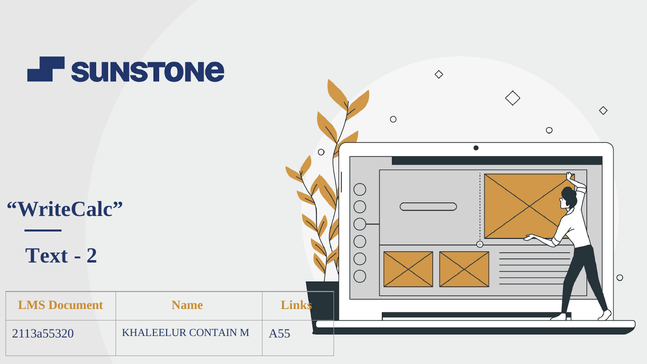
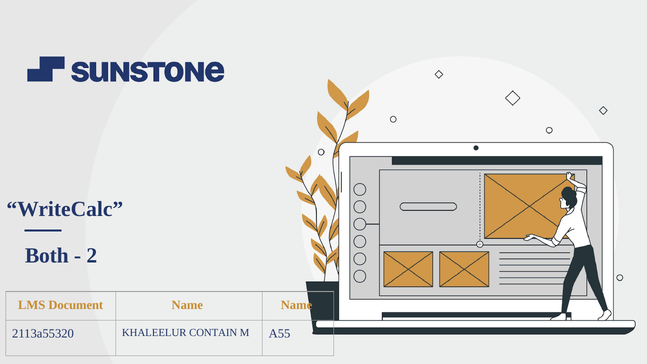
Text: Text -> Both
Name Links: Links -> Name
